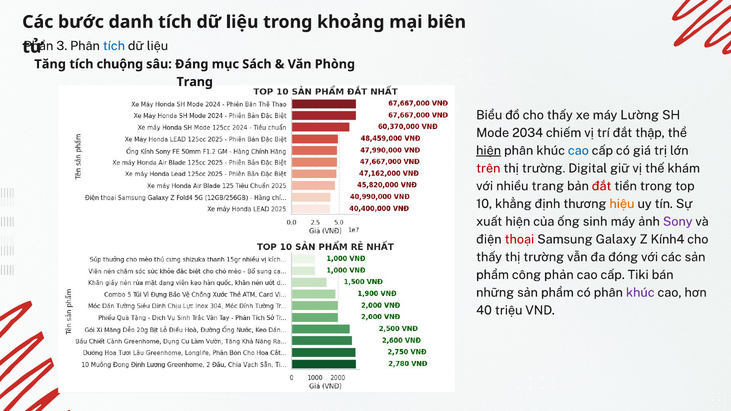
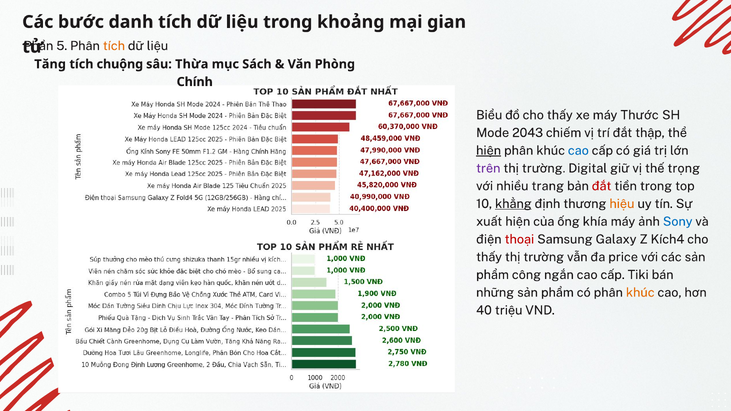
biên: biên -> gian
3: 3 -> 5
tích at (114, 46) colour: blue -> orange
Đáng: Đáng -> Thừa
Trang at (195, 82): Trang -> Chính
Lường: Lường -> Thước
2034: 2034 -> 2043
trên colour: red -> purple
khám: khám -> trọng
khẳng underline: none -> present
sinh: sinh -> khía
Sony colour: purple -> blue
Kính4: Kính4 -> Kích4
đóng: đóng -> price
phản: phản -> ngắn
khúc at (640, 293) colour: purple -> orange
